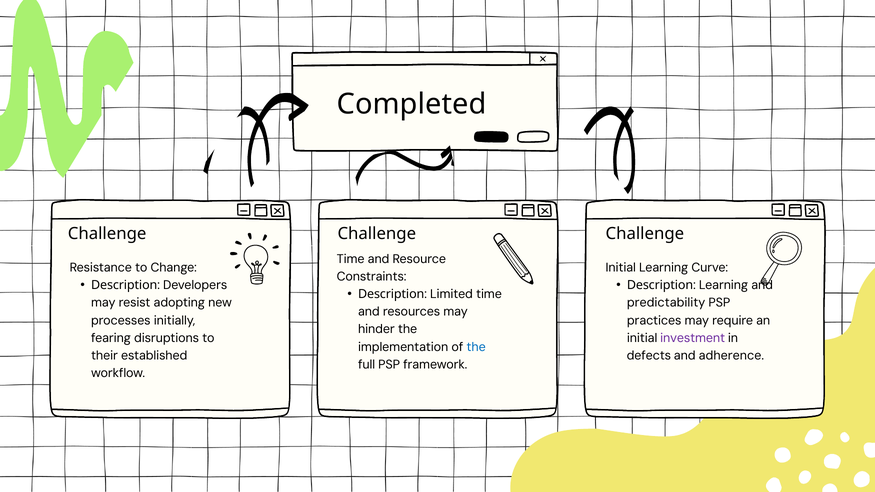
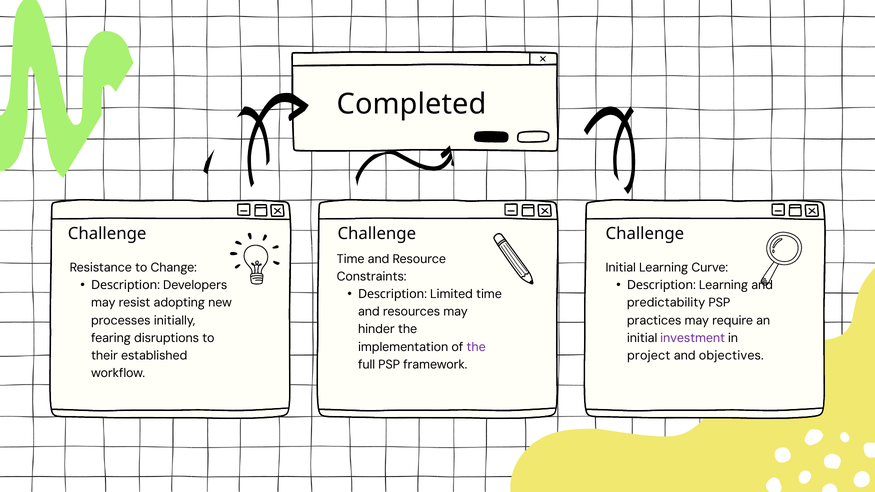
the at (476, 347) colour: blue -> purple
defects: defects -> project
adherence: adherence -> objectives
